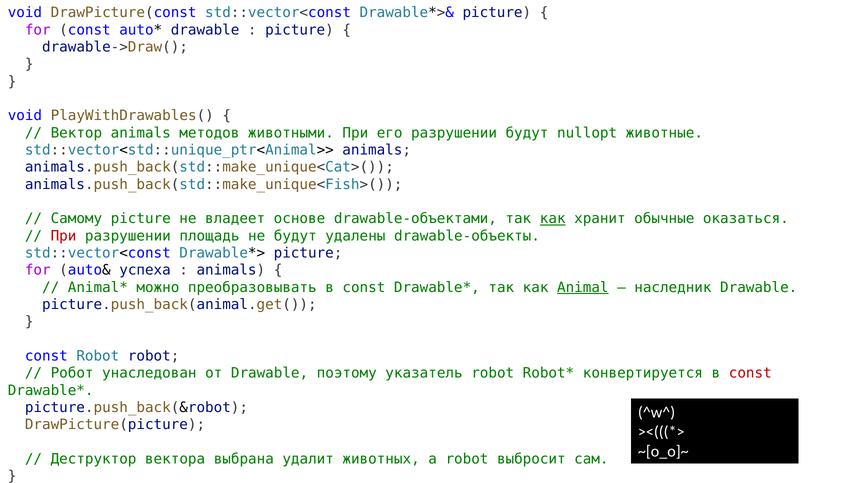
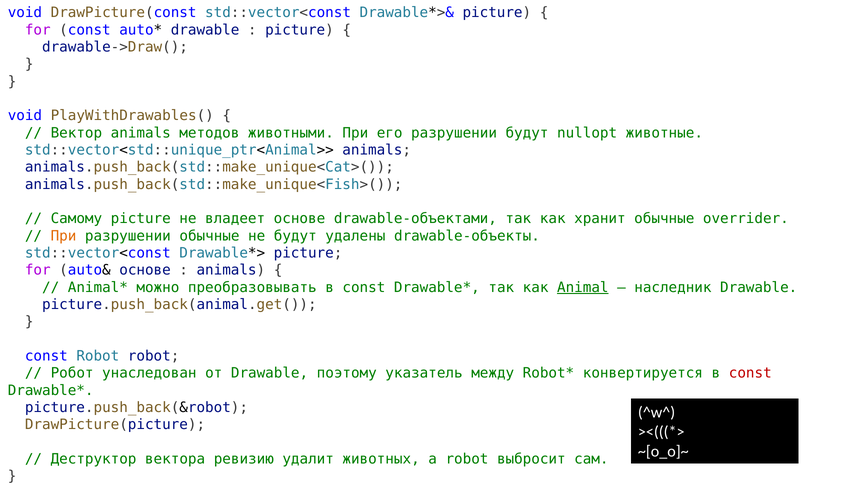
как at (553, 219) underline: present -> none
оказаться: оказаться -> overrider
При at (64, 236) colour: red -> orange
разрушении площадь: площадь -> обычные
auto& успеха: успеха -> основе
указатель robot: robot -> между
выбрана: выбрана -> ревизию
